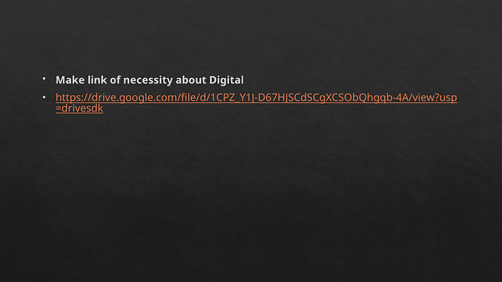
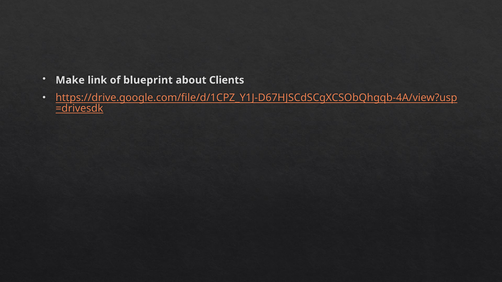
necessity: necessity -> blueprint
Digital: Digital -> Clients
